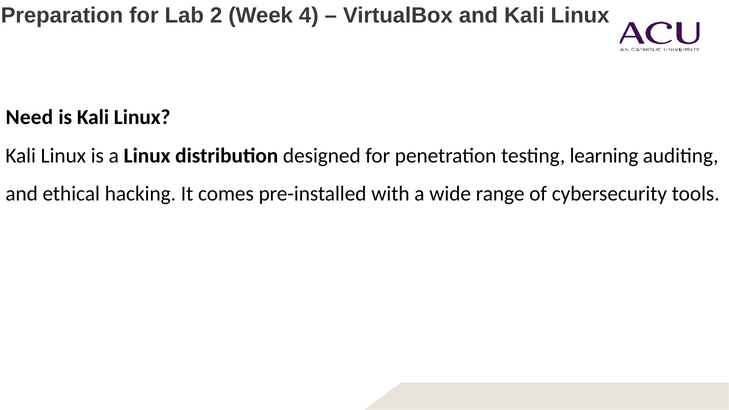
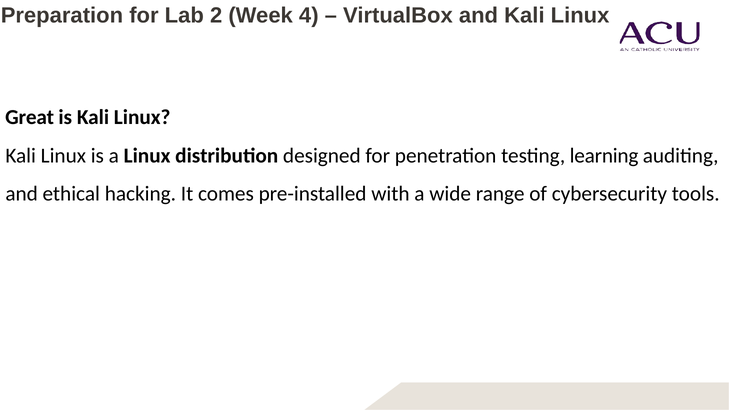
Need: Need -> Great
